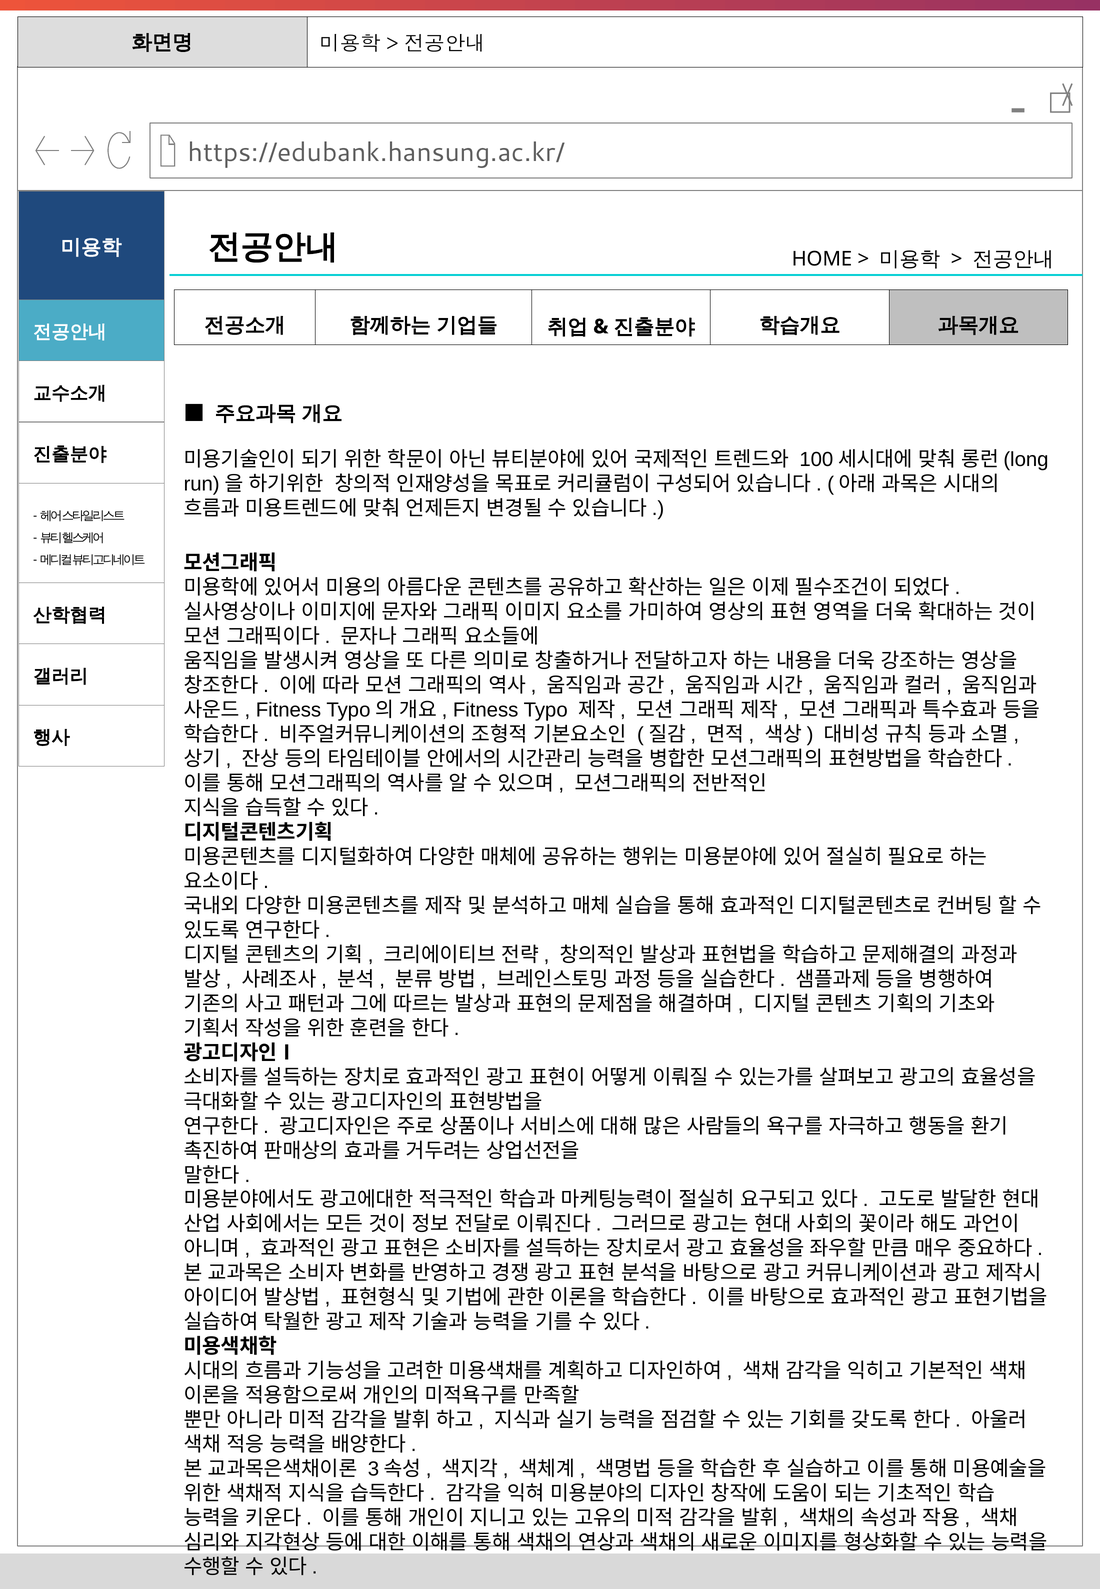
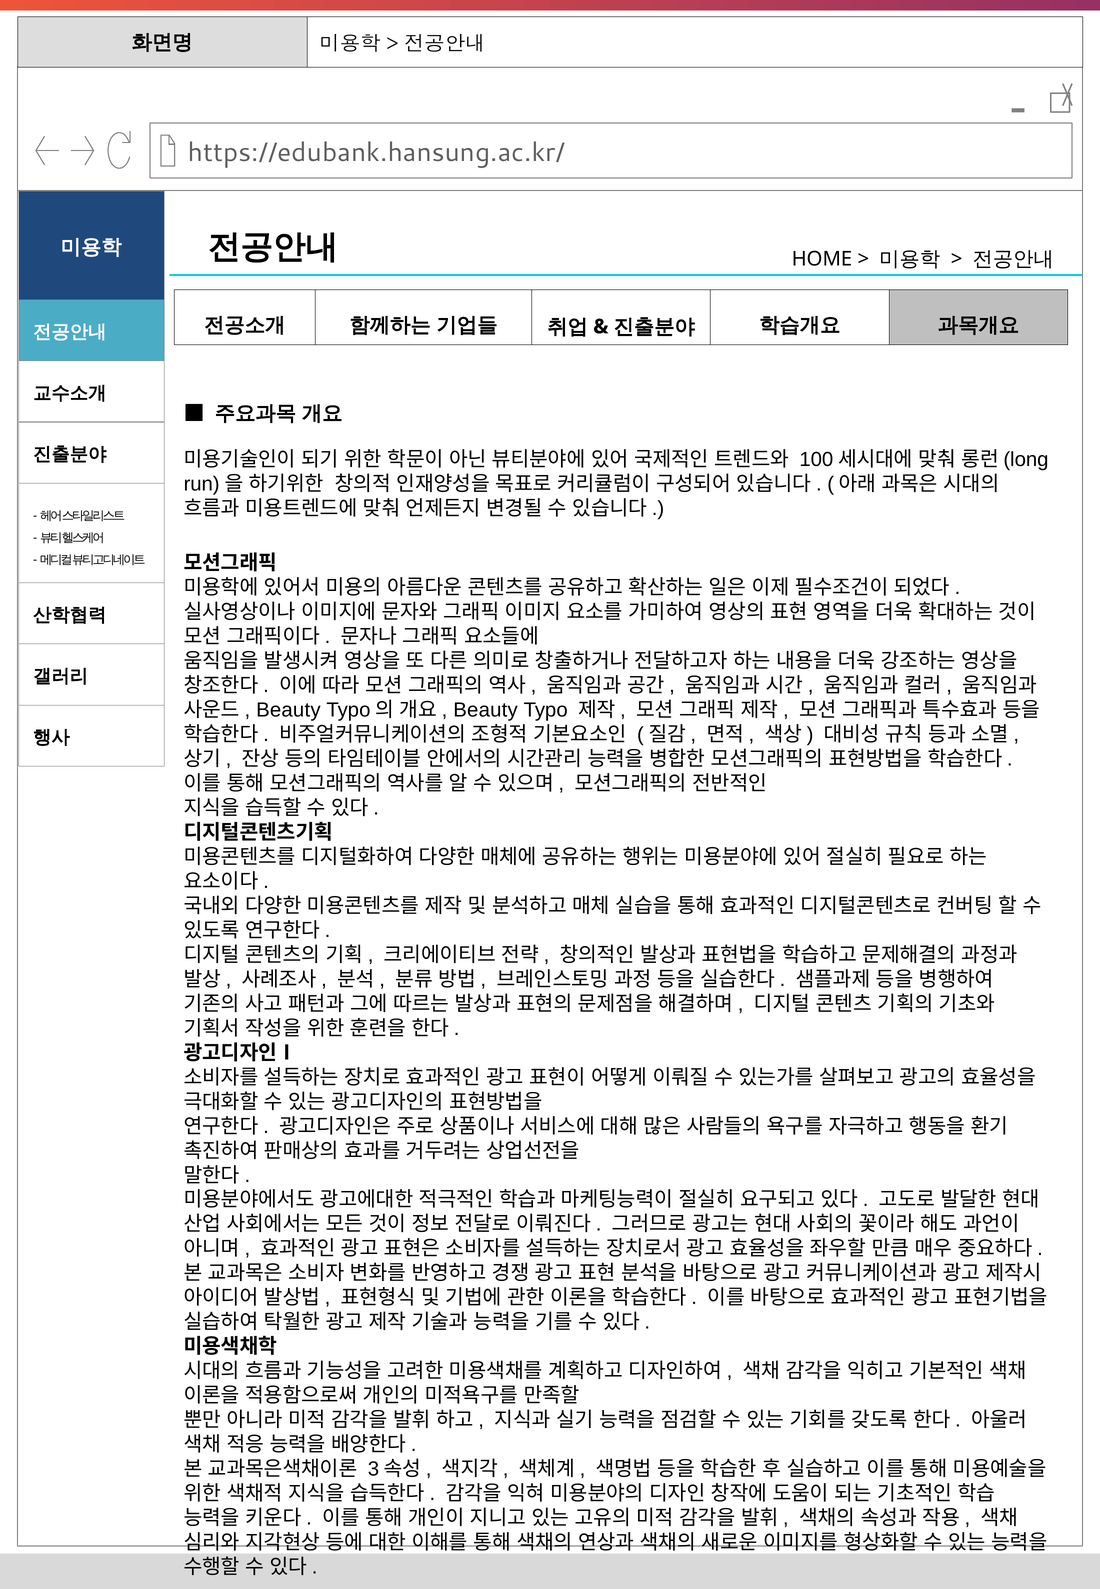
Fitness at (288, 710): Fitness -> Beauty
Fitness at (486, 710): Fitness -> Beauty
